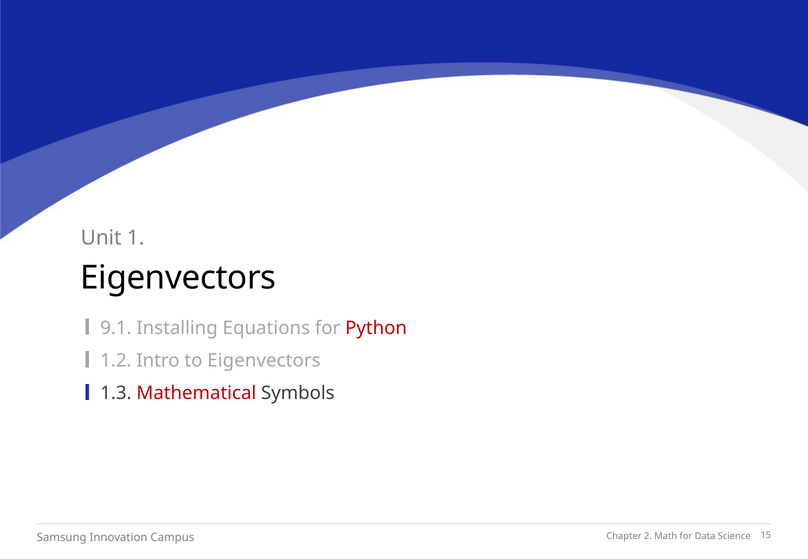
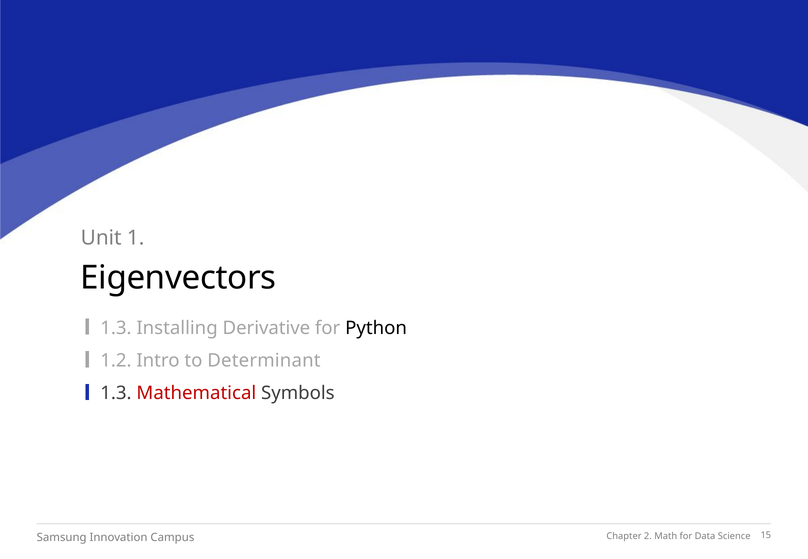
9.1 at (116, 328): 9.1 -> 1.3
Equations: Equations -> Derivative
Python colour: red -> black
to Eigenvectors: Eigenvectors -> Determinant
